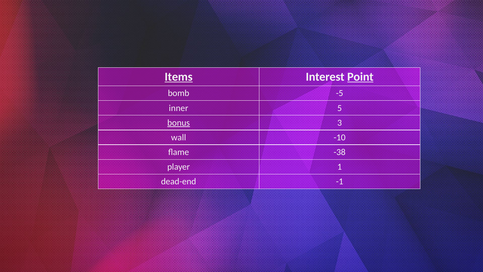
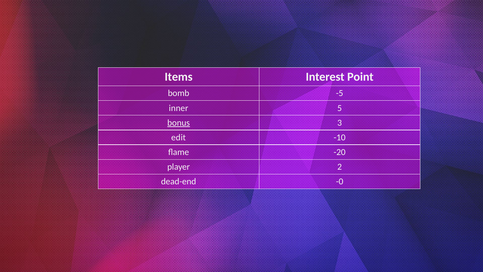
Items underline: present -> none
Point underline: present -> none
wall: wall -> edit
-38: -38 -> -20
1: 1 -> 2
-1: -1 -> -0
